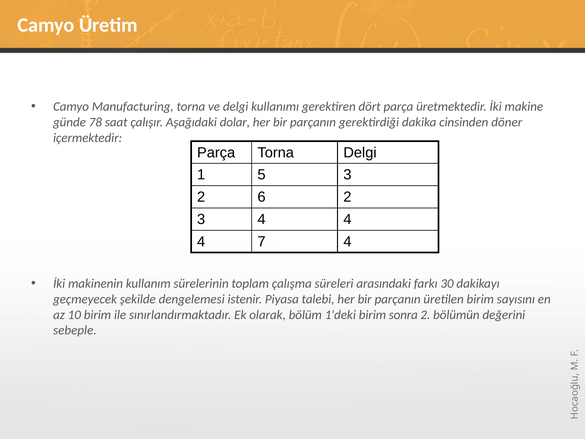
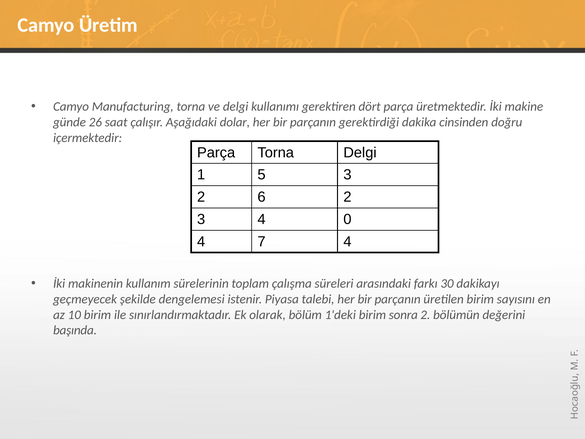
78: 78 -> 26
döner: döner -> doğru
3 4 4: 4 -> 0
sebeple: sebeple -> başında
